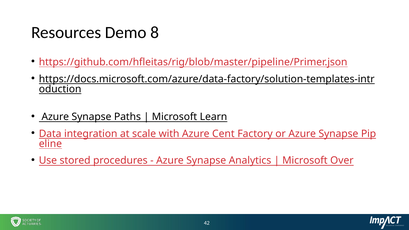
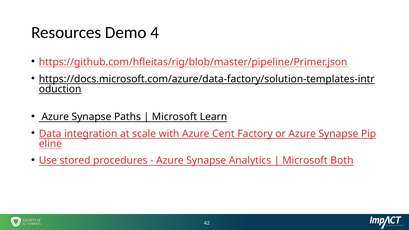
8: 8 -> 4
Over: Over -> Both
